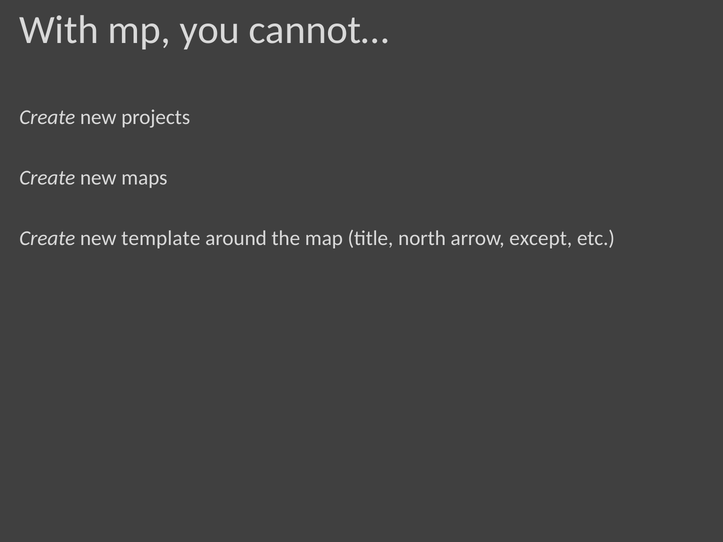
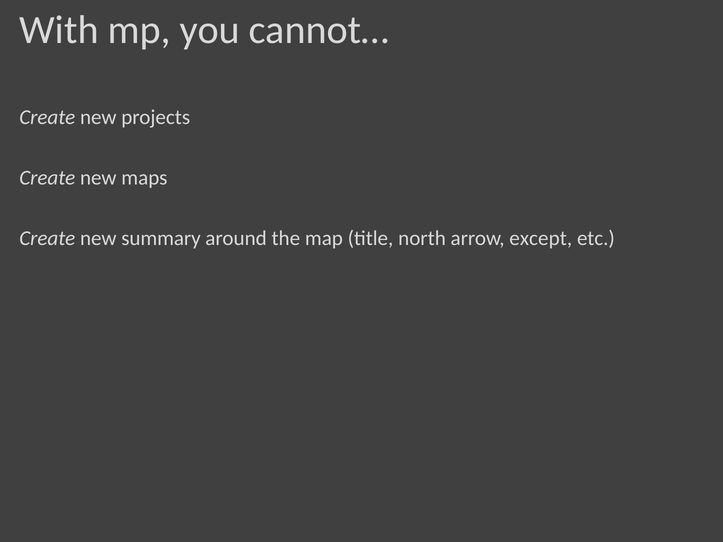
template: template -> summary
